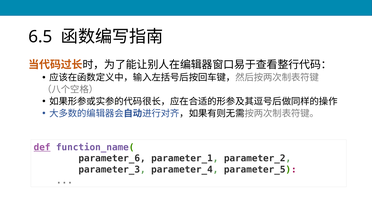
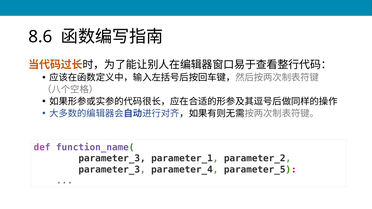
6.5: 6.5 -> 8.6
def underline: present -> none
parameter_6 at (112, 159): parameter_6 -> parameter_3
